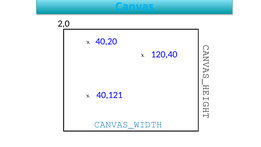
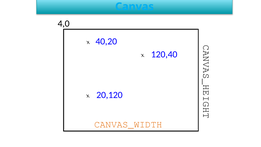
2,0: 2,0 -> 4,0
40,121: 40,121 -> 20,120
CANVAS_WIDTH colour: blue -> orange
